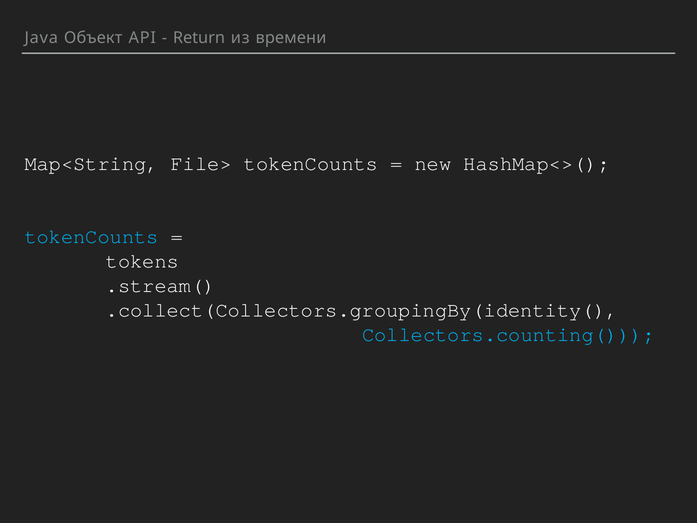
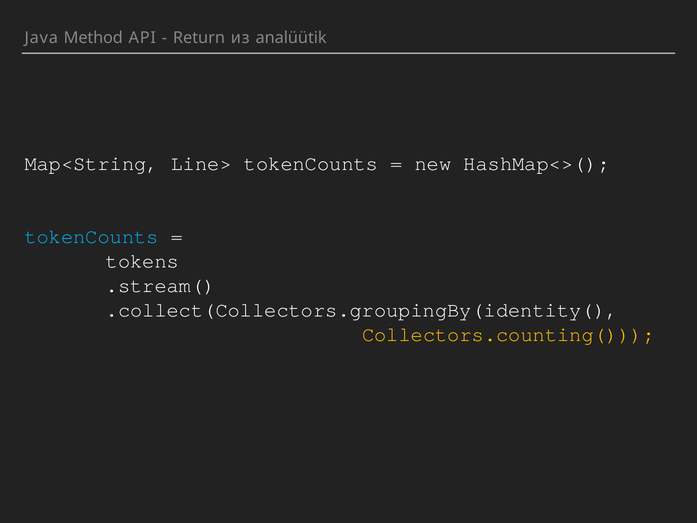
Объект: Объект -> Method
времени: времени -> analüütik
File>: File> -> Line>
Collectors.counting( colour: light blue -> yellow
